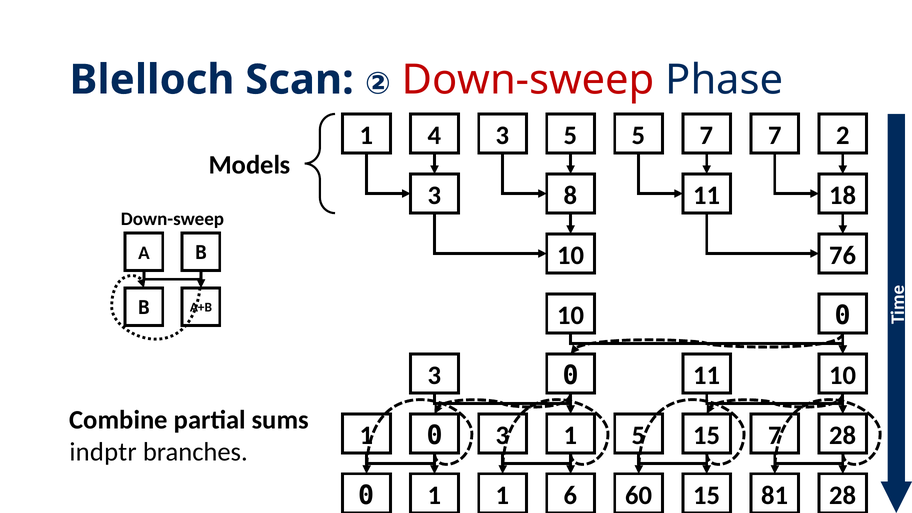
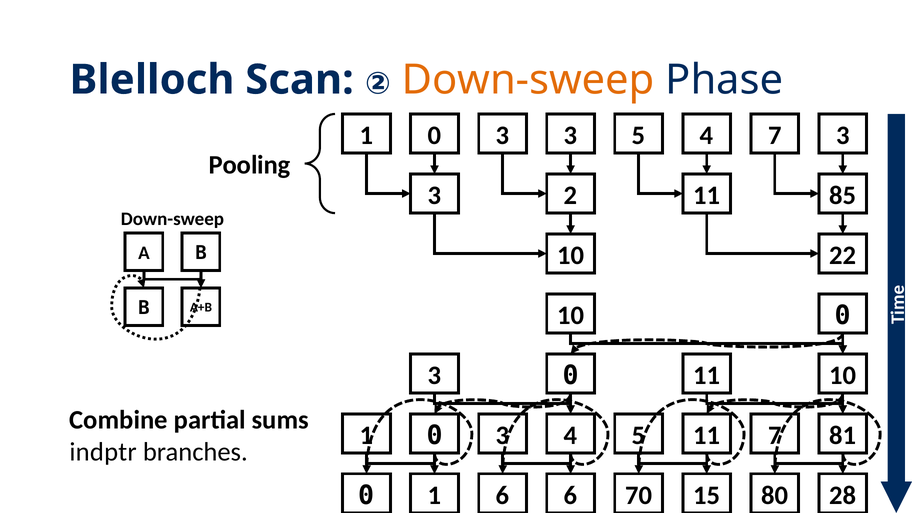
Down-sweep at (528, 80) colour: red -> orange
4 at (435, 135): 4 -> 0
5 at (571, 135): 5 -> 3
5 7: 7 -> 4
7 2: 2 -> 3
Models: Models -> Pooling
8: 8 -> 2
18: 18 -> 85
76: 76 -> 22
1 at (571, 435): 1 -> 4
15 at (707, 435): 15 -> 11
28 at (843, 435): 28 -> 81
1 1: 1 -> 6
60: 60 -> 70
81: 81 -> 80
